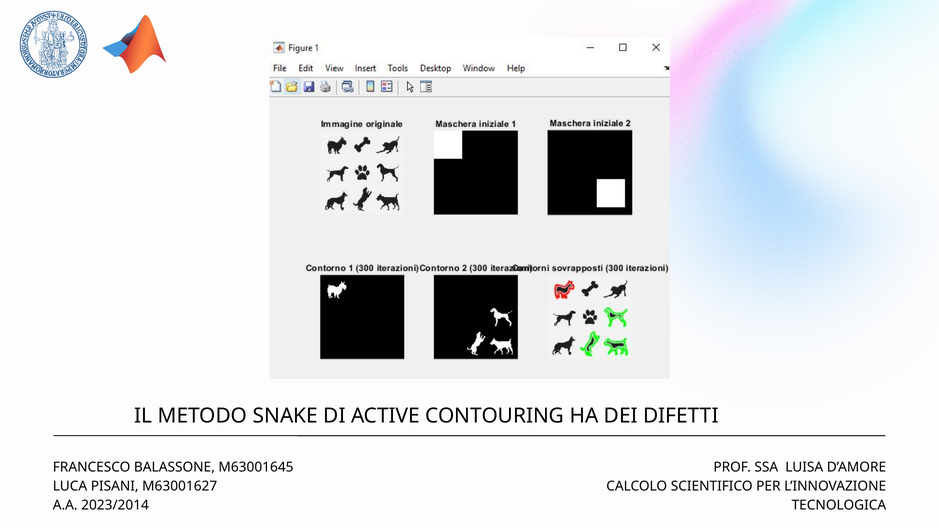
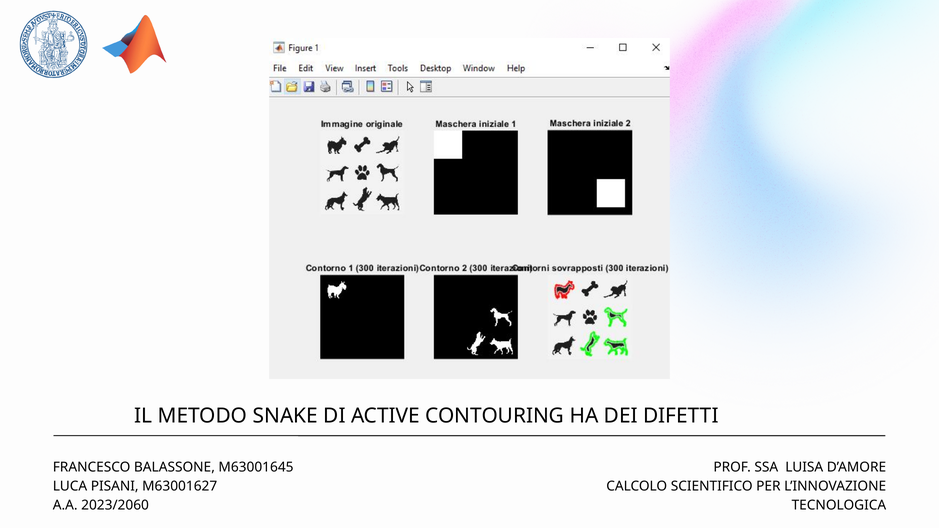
2023/2014: 2023/2014 -> 2023/2060
